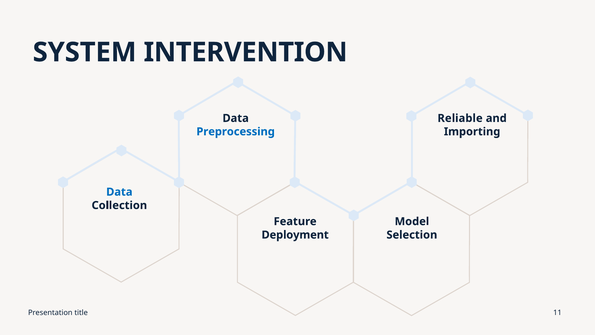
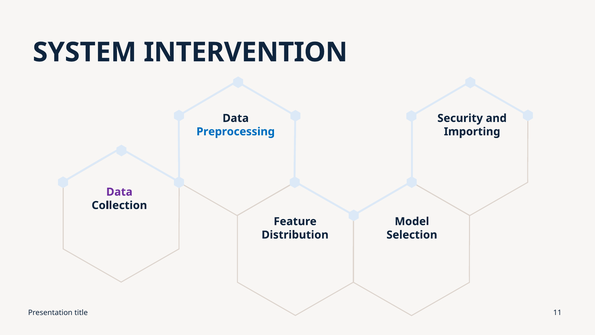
Reliable: Reliable -> Security
Data at (119, 192) colour: blue -> purple
Deployment: Deployment -> Distribution
